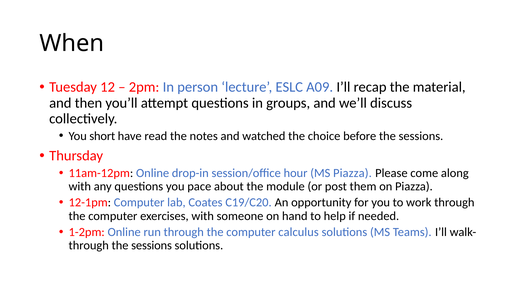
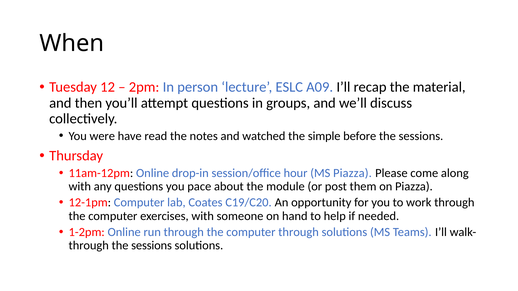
short: short -> were
choice: choice -> simple
computer calculus: calculus -> through
